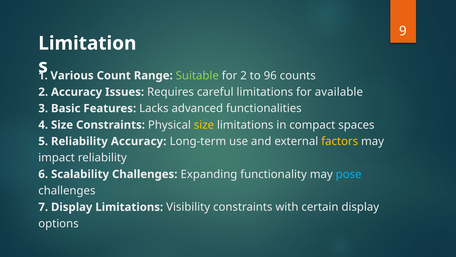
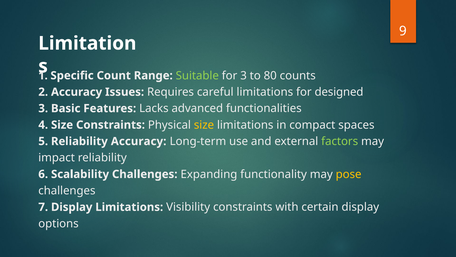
Various: Various -> Specific
for 2: 2 -> 3
96: 96 -> 80
available: available -> designed
factors colour: yellow -> light green
pose colour: light blue -> yellow
